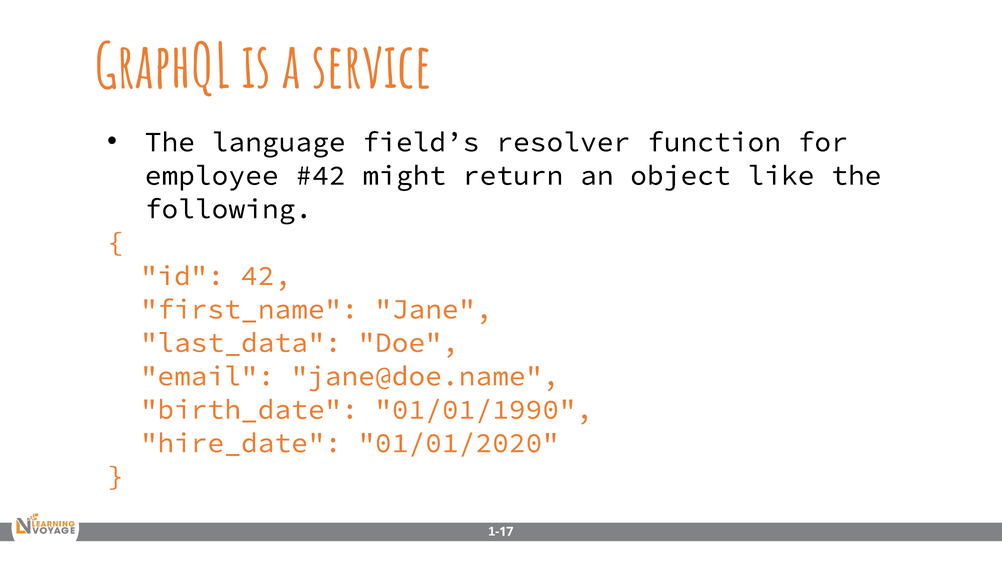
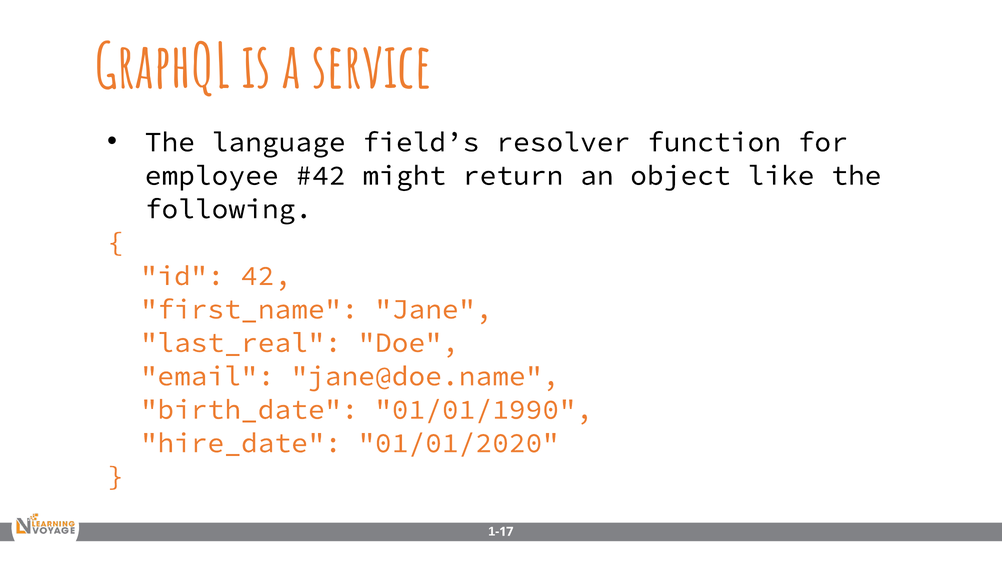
last_data: last_data -> last_real
